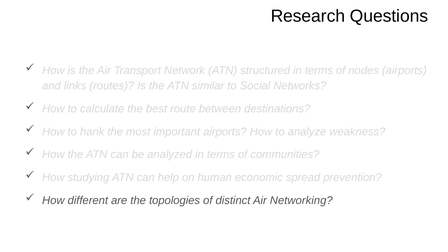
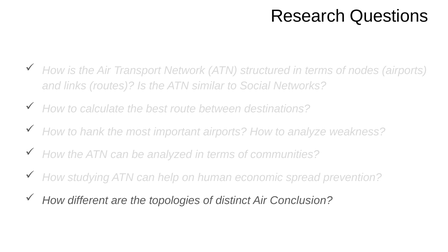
Networking: Networking -> Conclusion
